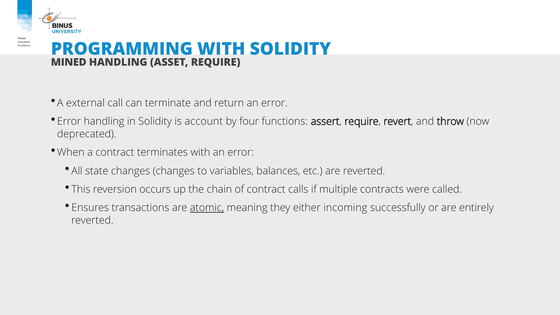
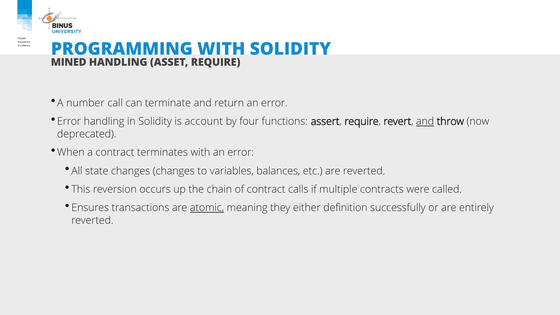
external: external -> number
and at (425, 121) underline: none -> present
incoming: incoming -> definition
